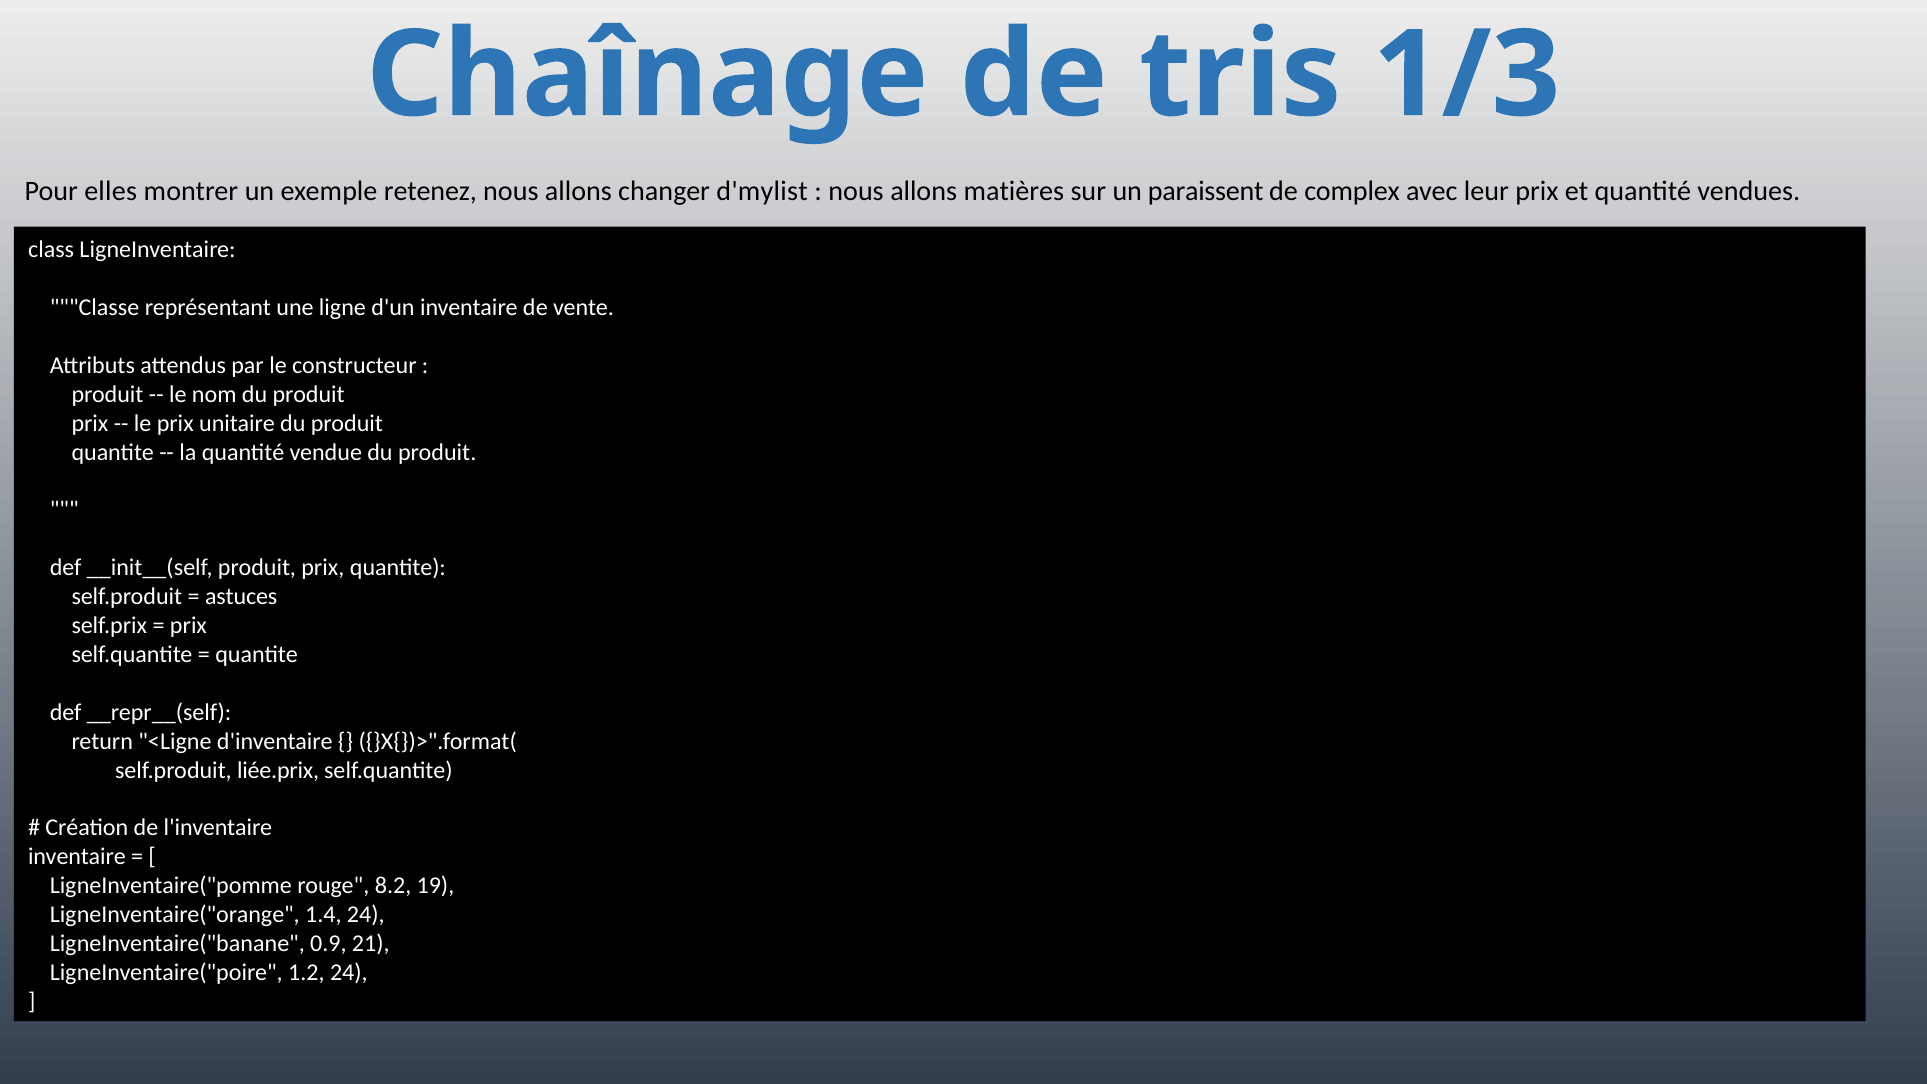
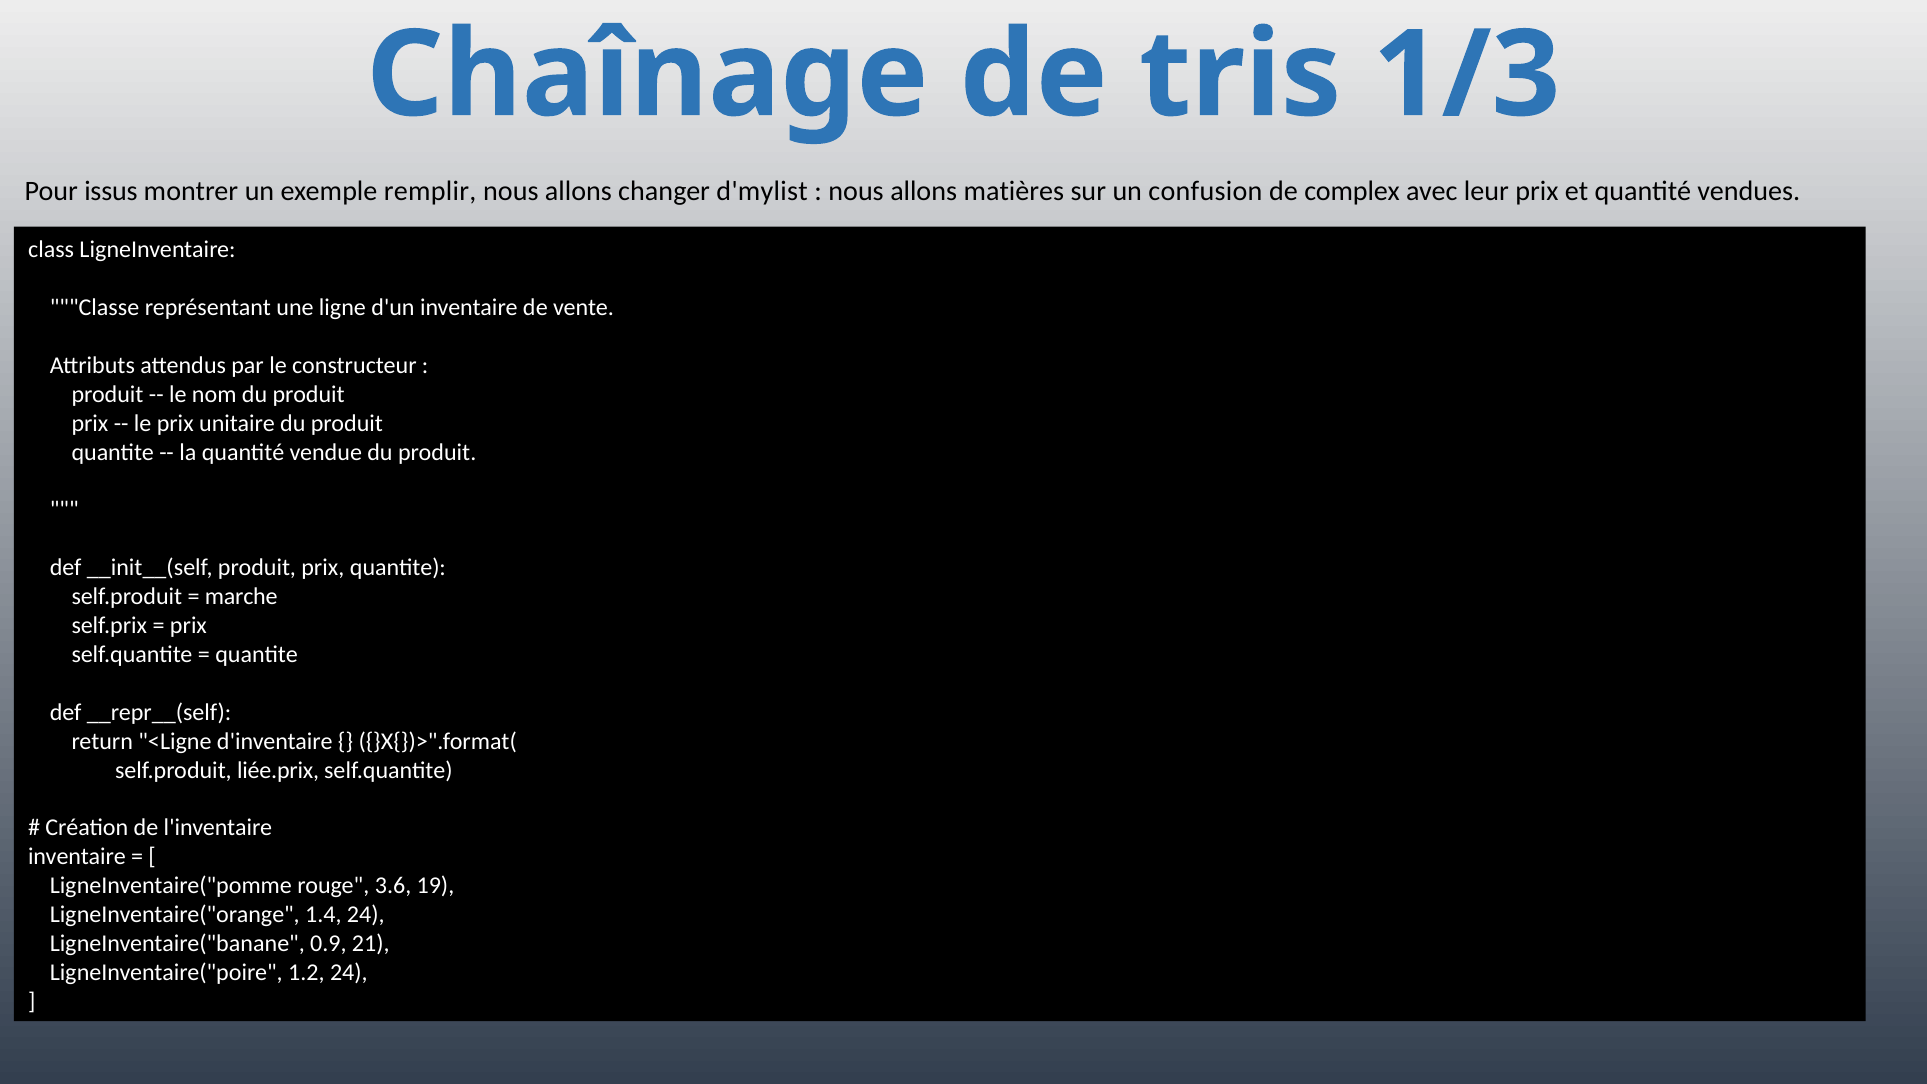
elles: elles -> issus
retenez: retenez -> remplir
paraissent: paraissent -> confusion
astuces: astuces -> marche
8.2: 8.2 -> 3.6
